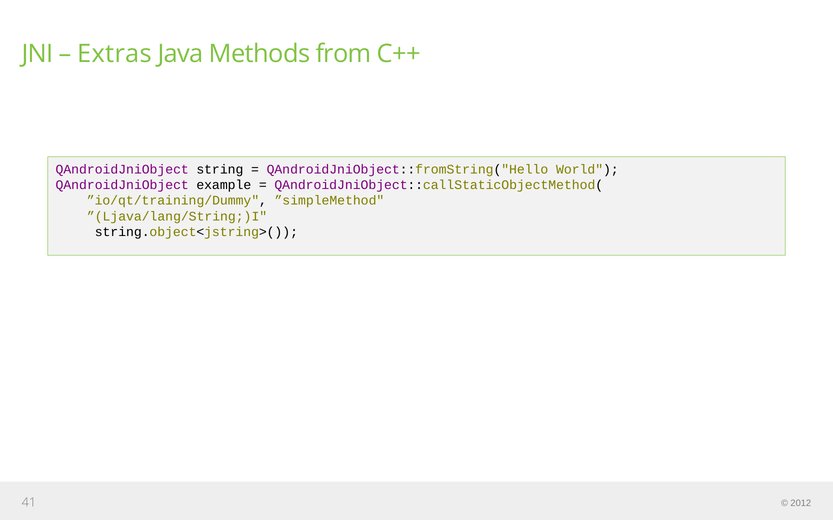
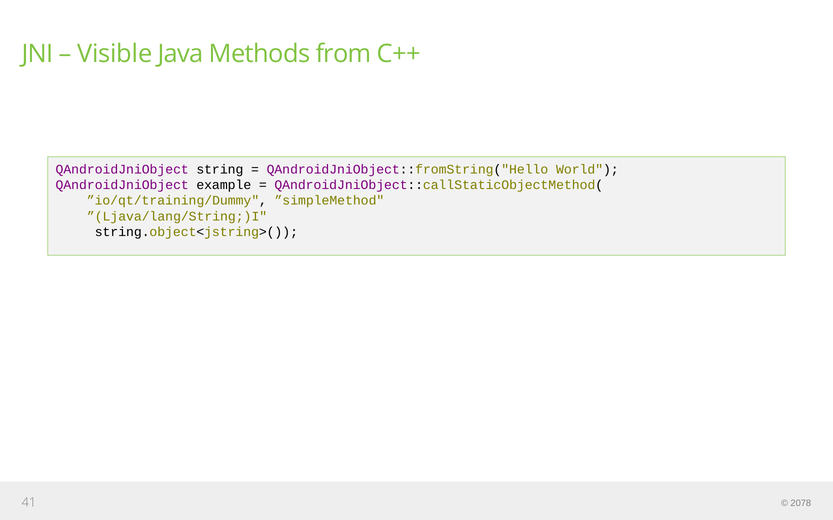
Extras: Extras -> Visible
2012: 2012 -> 2078
